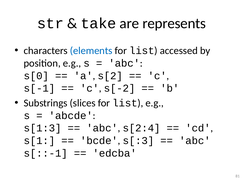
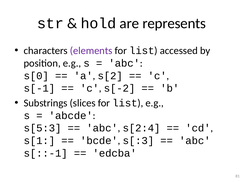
take: take -> hold
elements colour: blue -> purple
s[1:3: s[1:3 -> s[5:3
